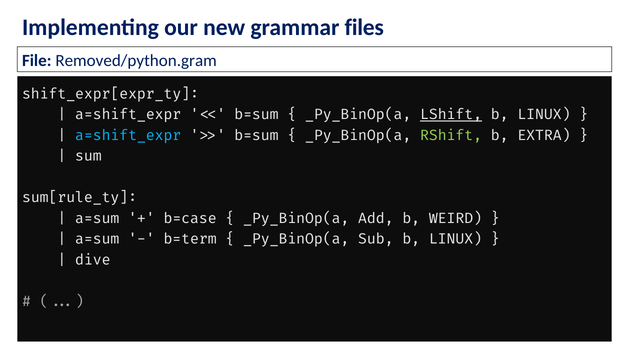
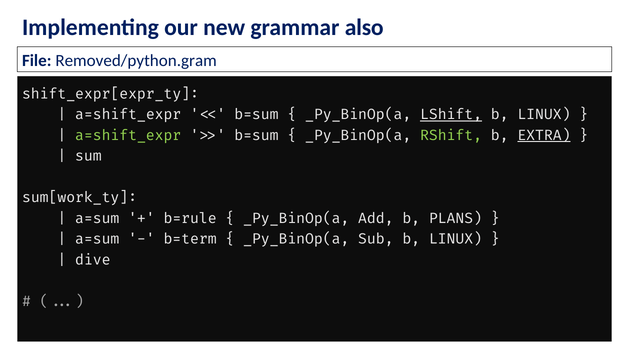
files: files -> also
a=shift_expr at (128, 135) colour: light blue -> light green
EXTRA underline: none -> present
sum[rule_ty: sum[rule_ty -> sum[work_ty
b=case: b=case -> b=rule
WEIRD: WEIRD -> PLANS
